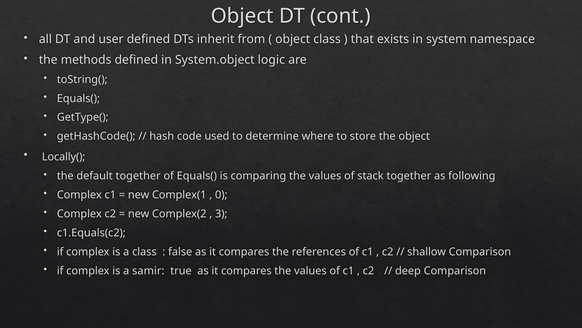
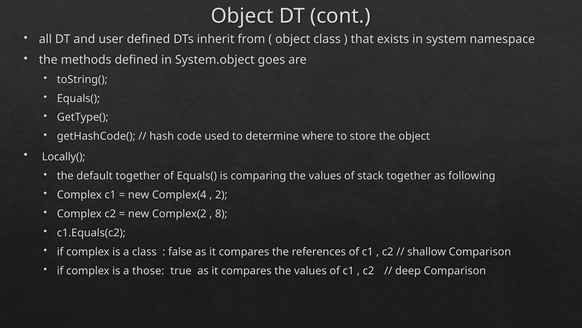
logic: logic -> goes
Complex(1: Complex(1 -> Complex(4
0: 0 -> 2
3: 3 -> 8
samir: samir -> those
